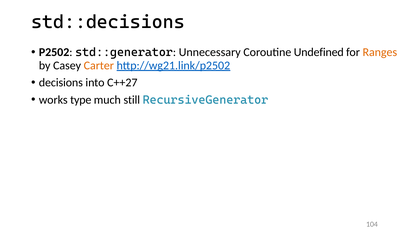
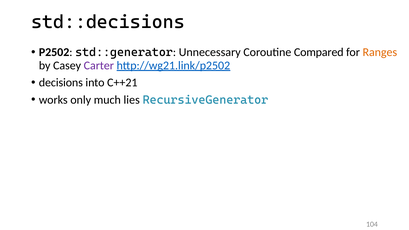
Undefined: Undefined -> Compared
Carter colour: orange -> purple
C++27: C++27 -> C++21
type: type -> only
still: still -> lies
